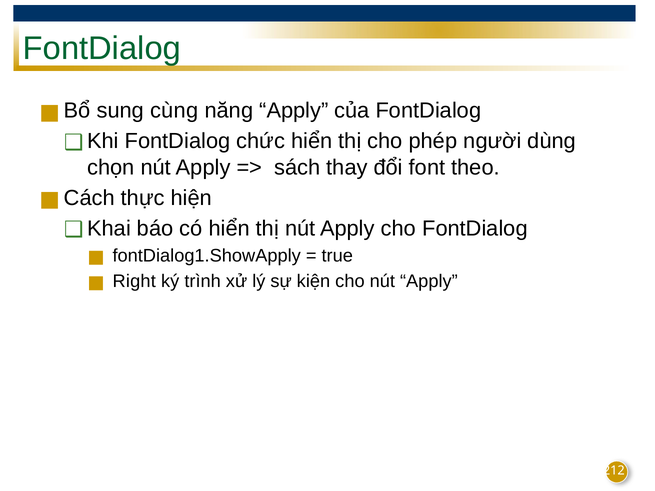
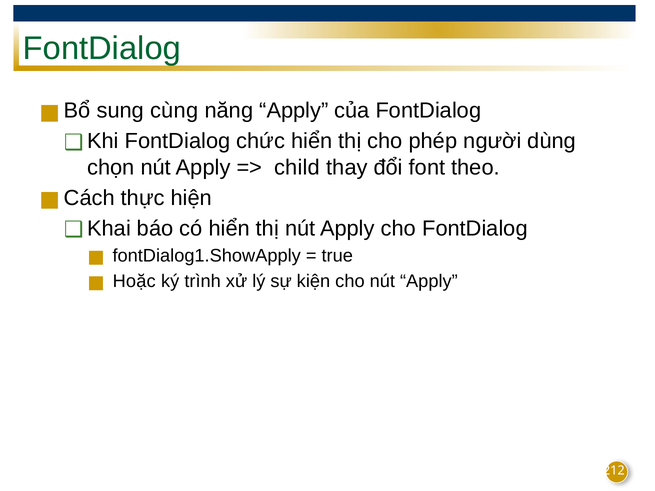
sách: sách -> child
Right: Right -> Hoặc
